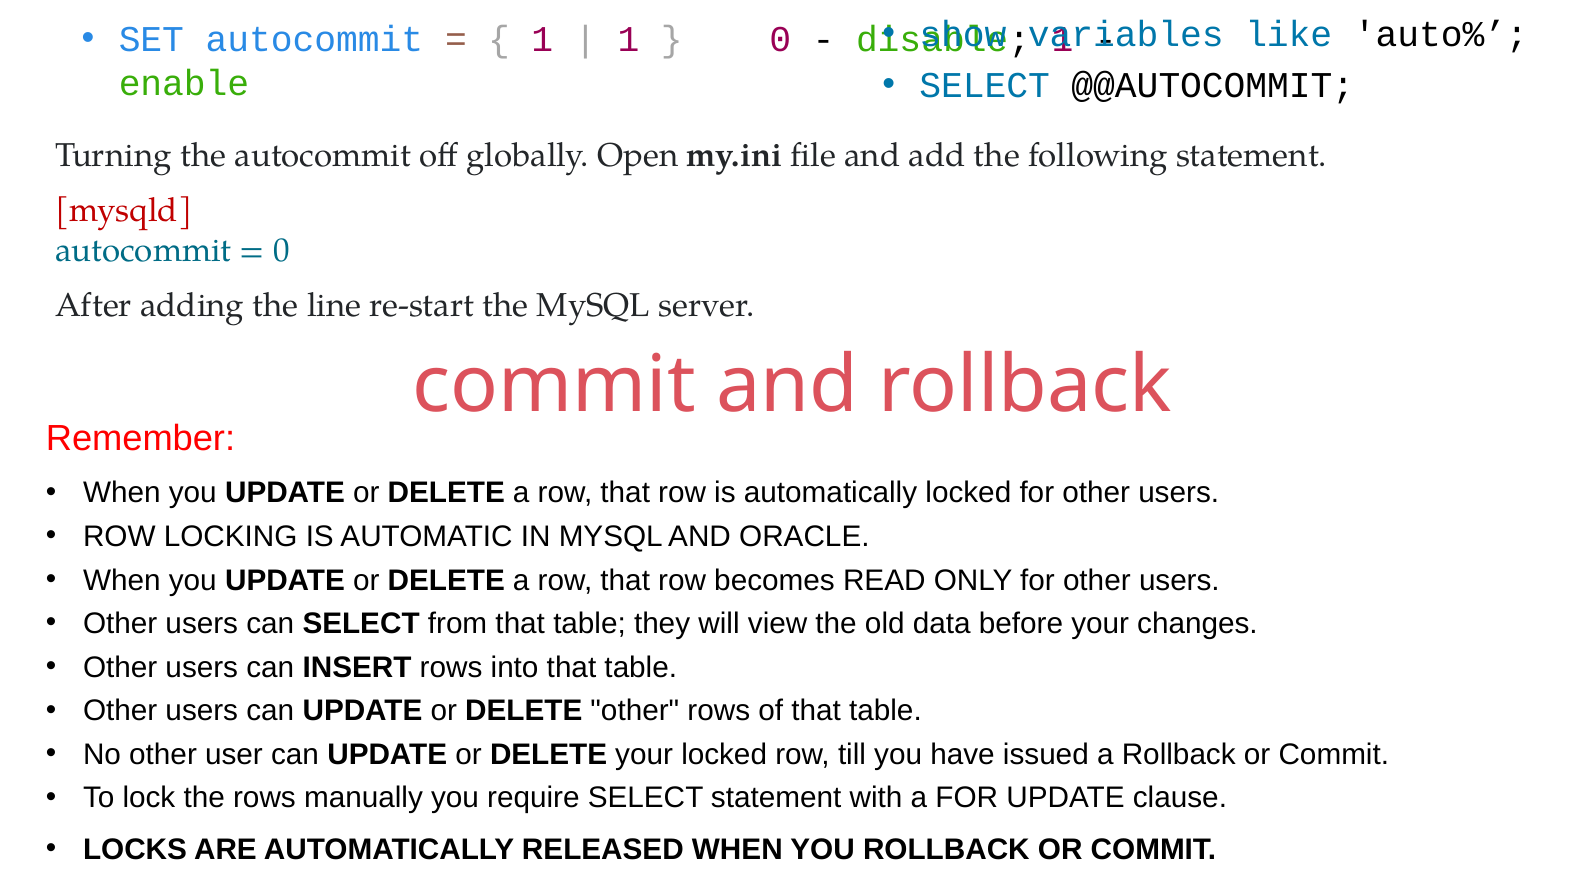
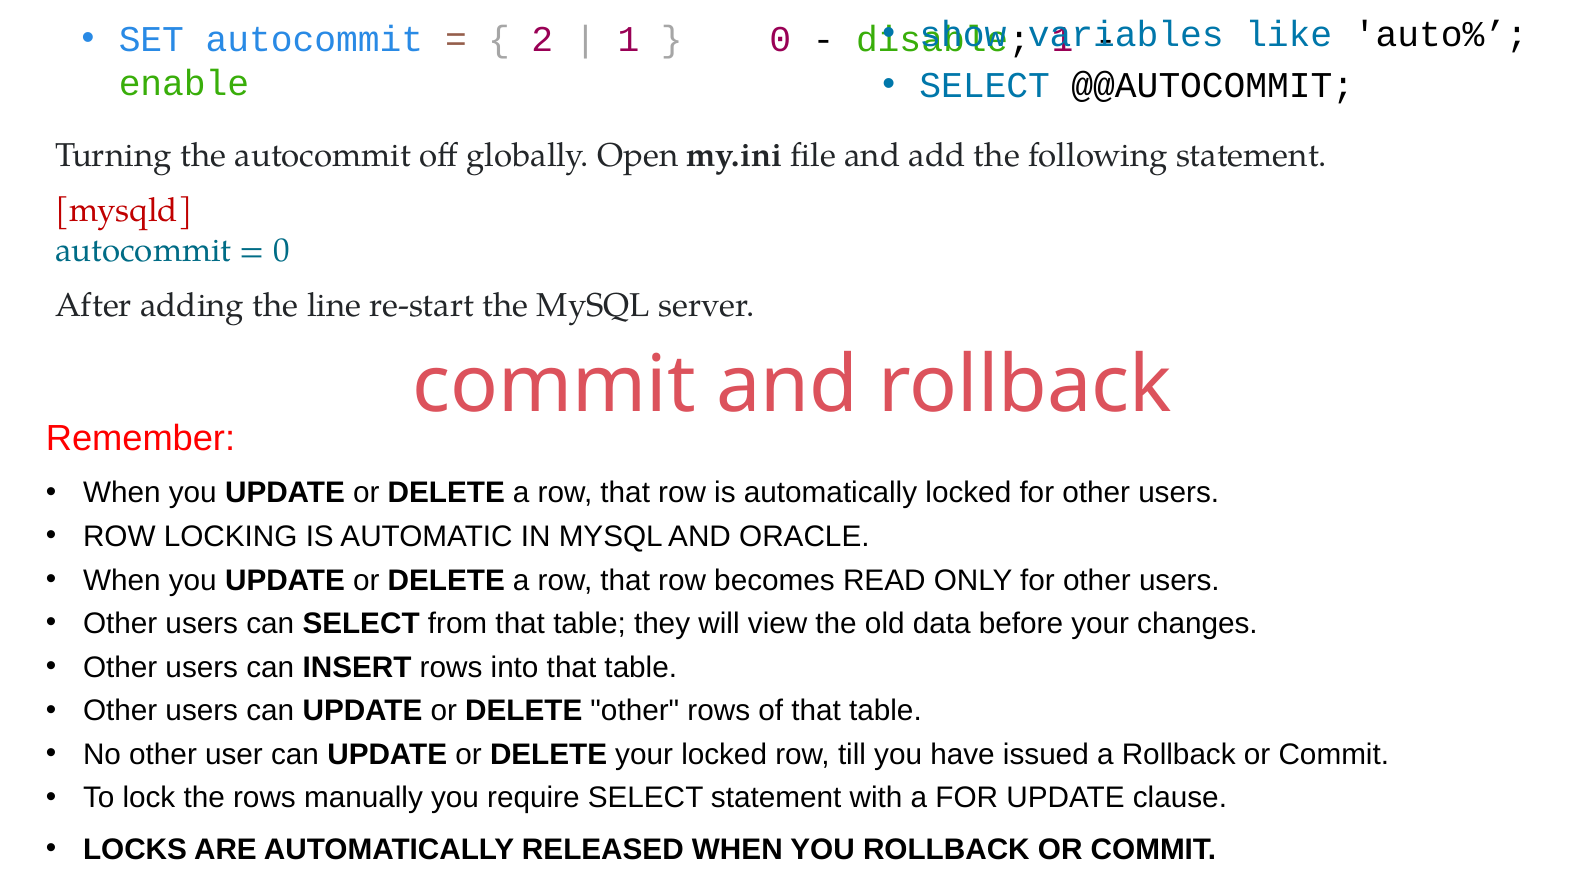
1 at (542, 40): 1 -> 2
